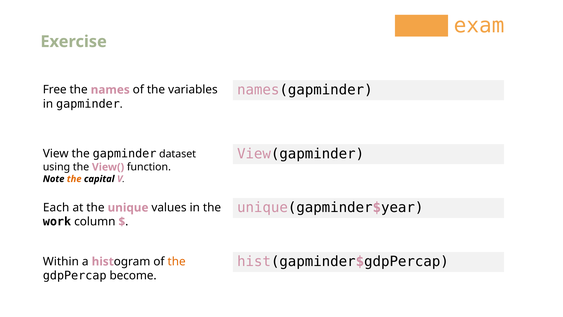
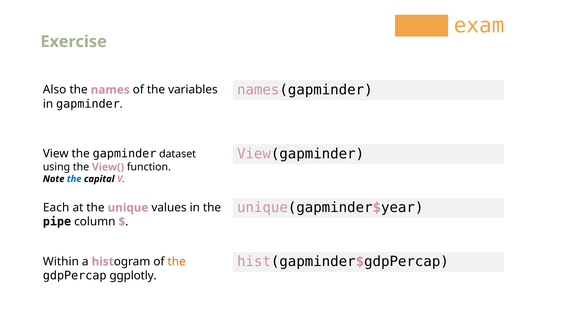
Free: Free -> Also
the at (74, 179) colour: orange -> blue
work: work -> pipe
become: become -> ggplotly
